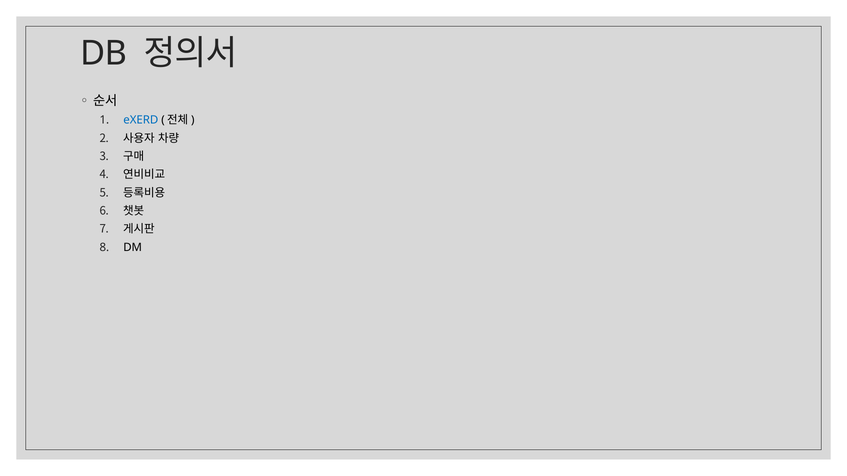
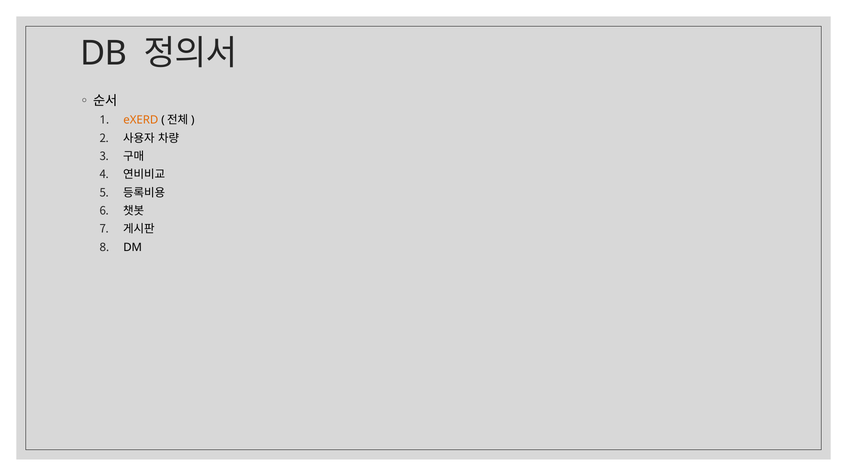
eXERD colour: blue -> orange
